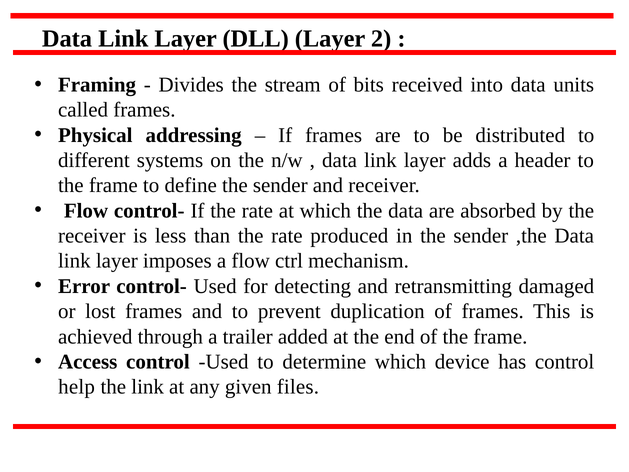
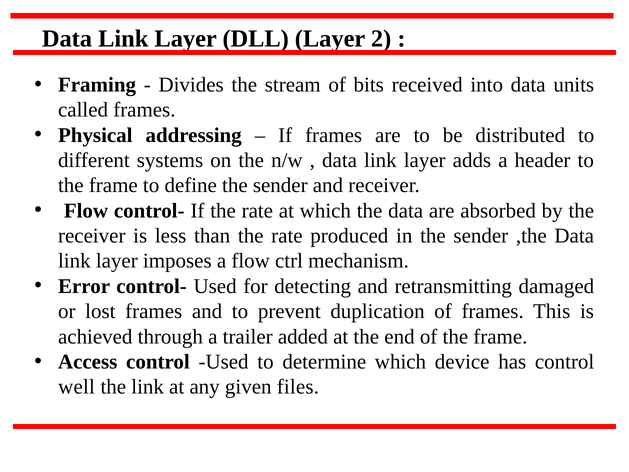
help: help -> well
